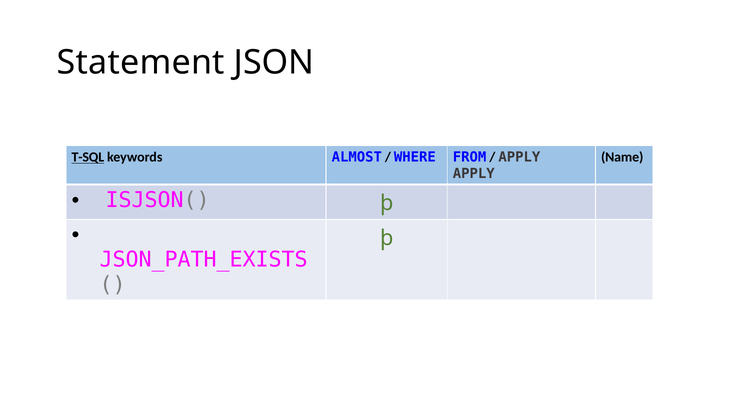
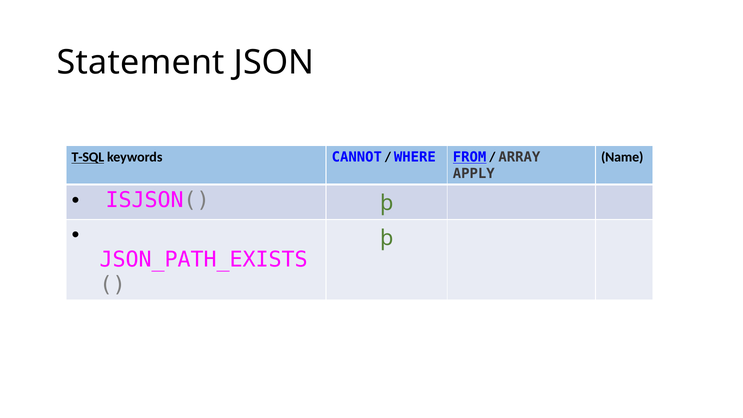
ALMOST: ALMOST -> CANNOT
FROM underline: none -> present
APPLY at (519, 157): APPLY -> ARRAY
